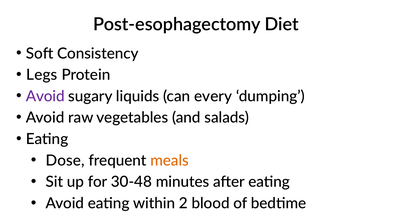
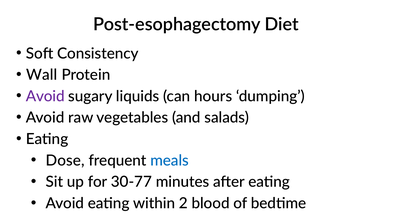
Legs: Legs -> Wall
every: every -> hours
meals colour: orange -> blue
30-48: 30-48 -> 30-77
